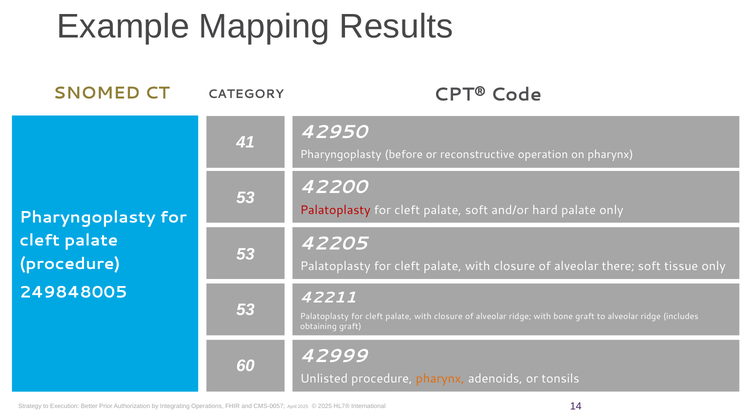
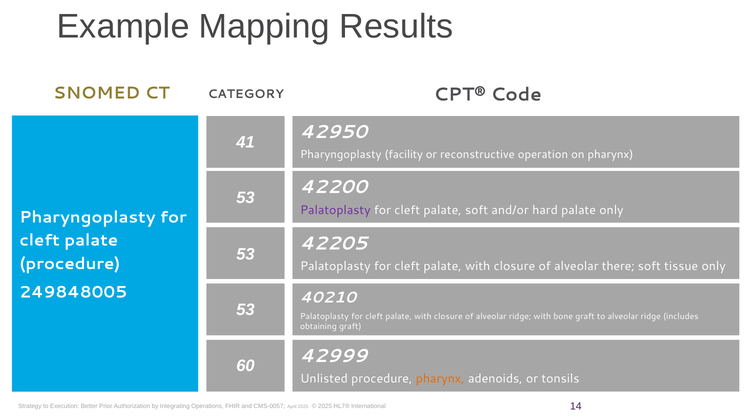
before: before -> facility
Palatoplasty at (335, 210) colour: red -> purple
42211: 42211 -> 40210
